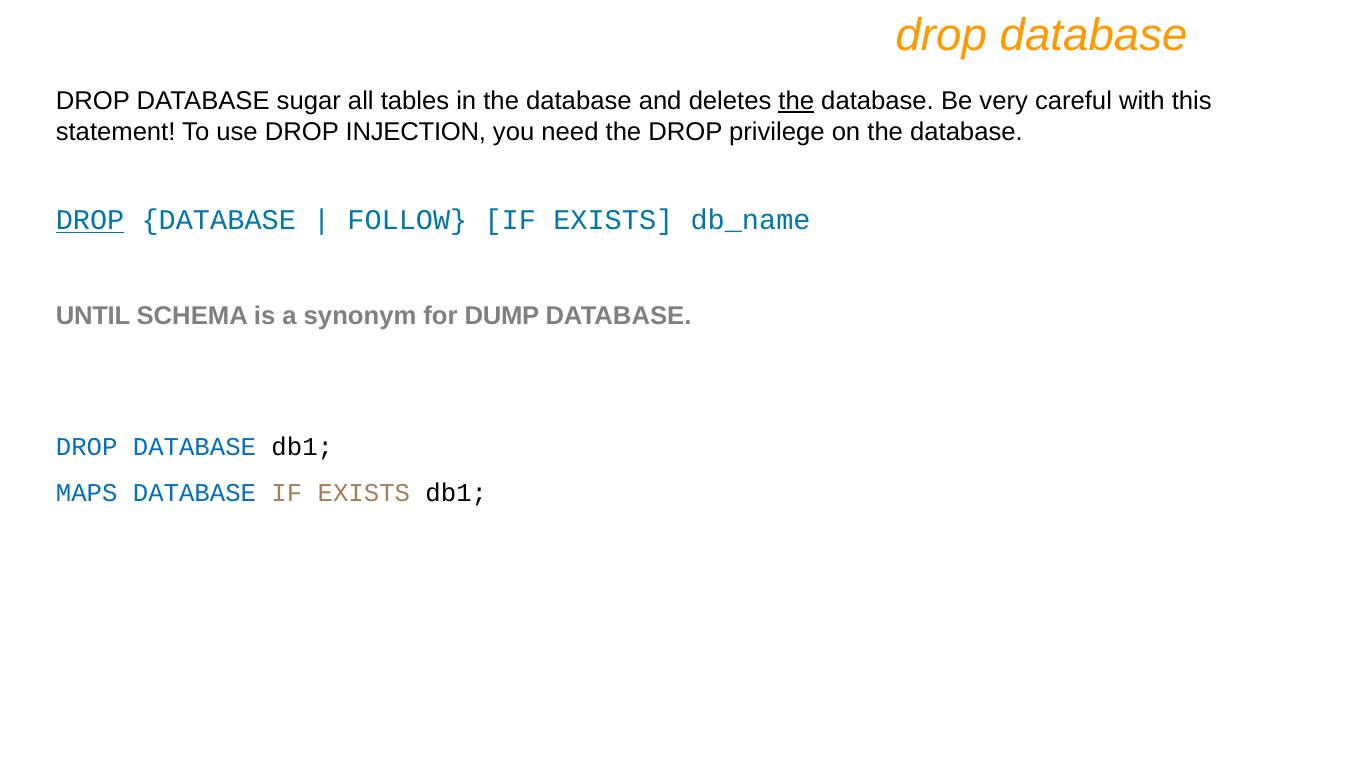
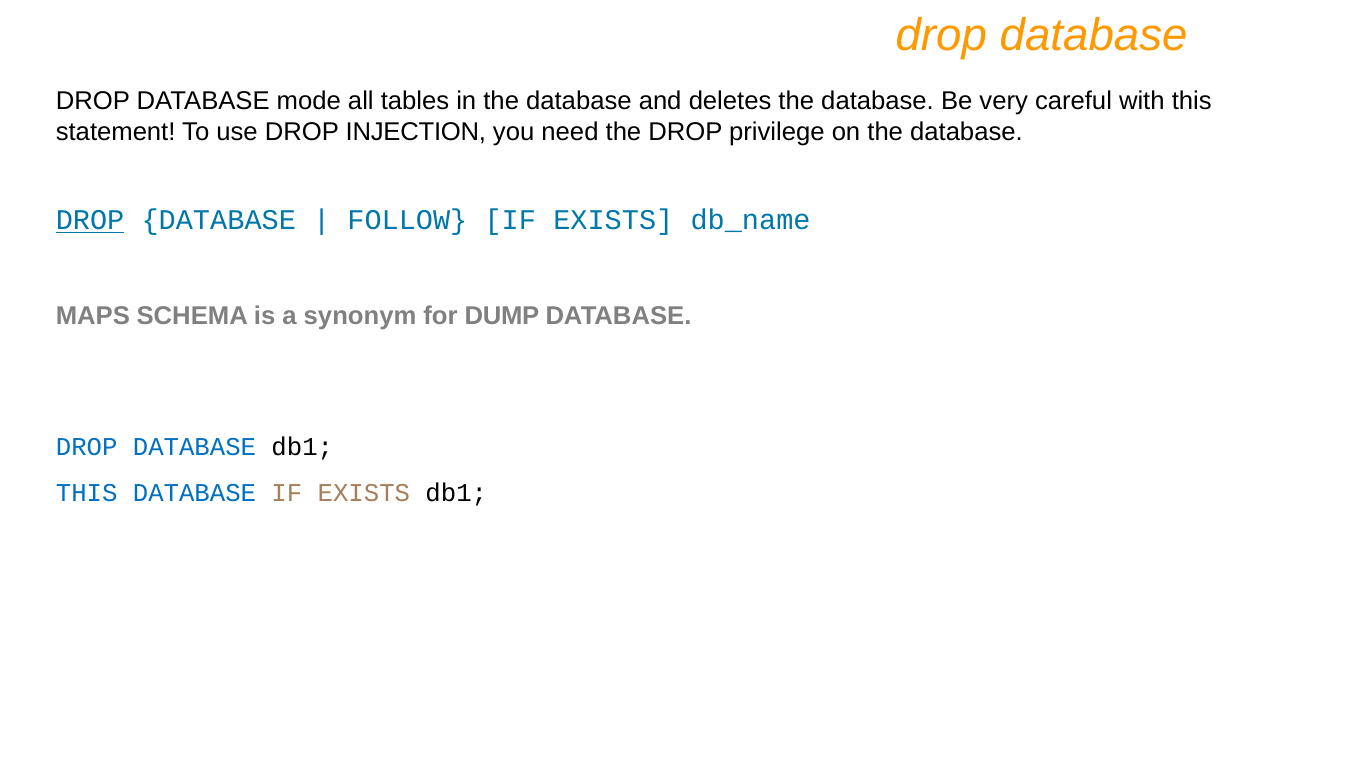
sugar: sugar -> mode
the at (796, 101) underline: present -> none
UNTIL: UNTIL -> MAPS
MAPS at (87, 493): MAPS -> THIS
